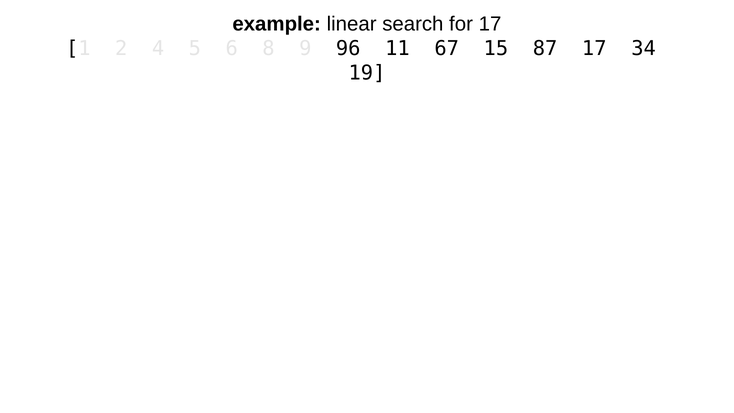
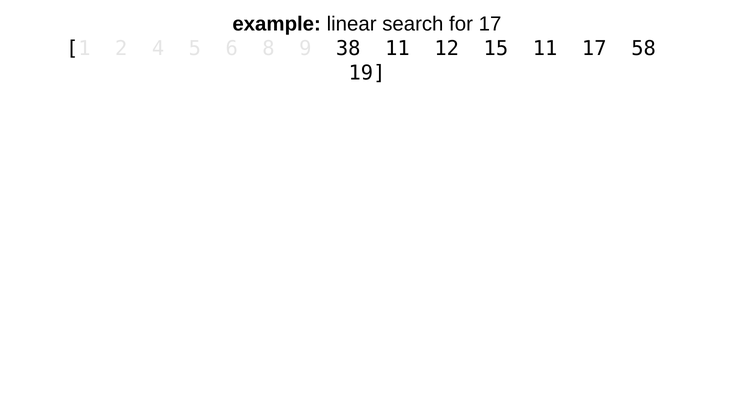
96: 96 -> 38
67: 67 -> 12
15 87: 87 -> 11
34: 34 -> 58
